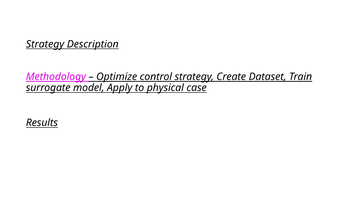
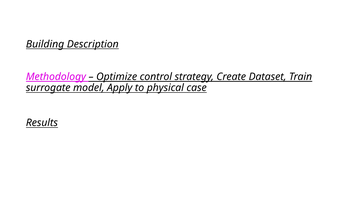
Strategy at (45, 44): Strategy -> Building
